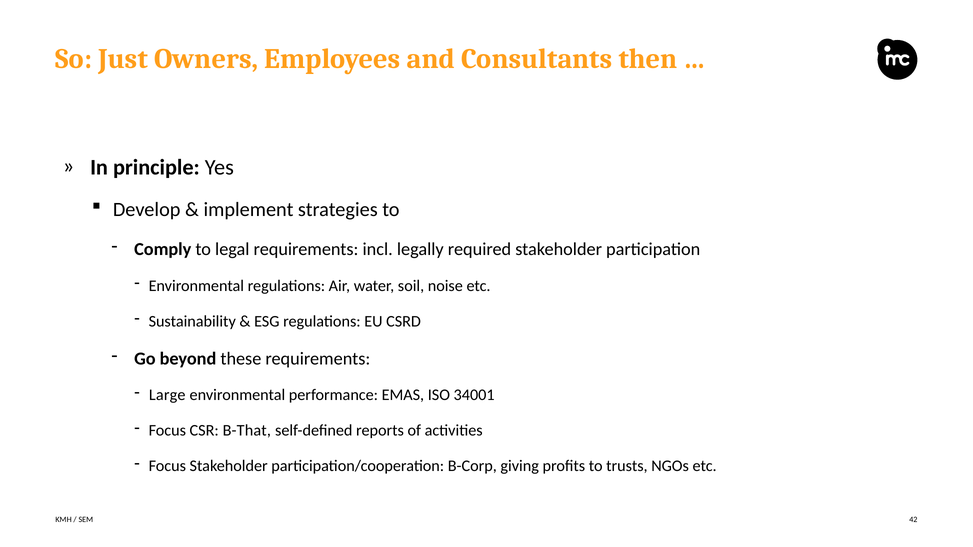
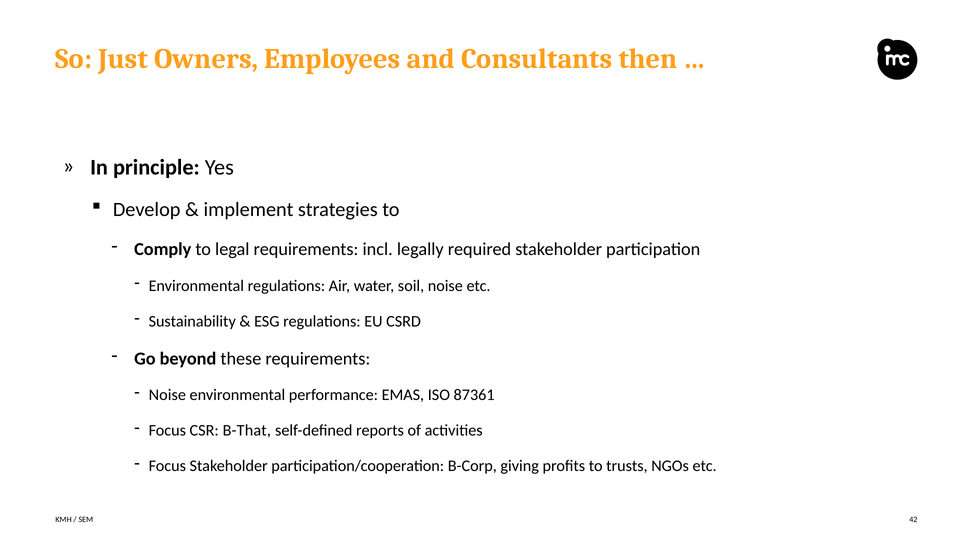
Large at (167, 395): Large -> Noise
34001: 34001 -> 87361
